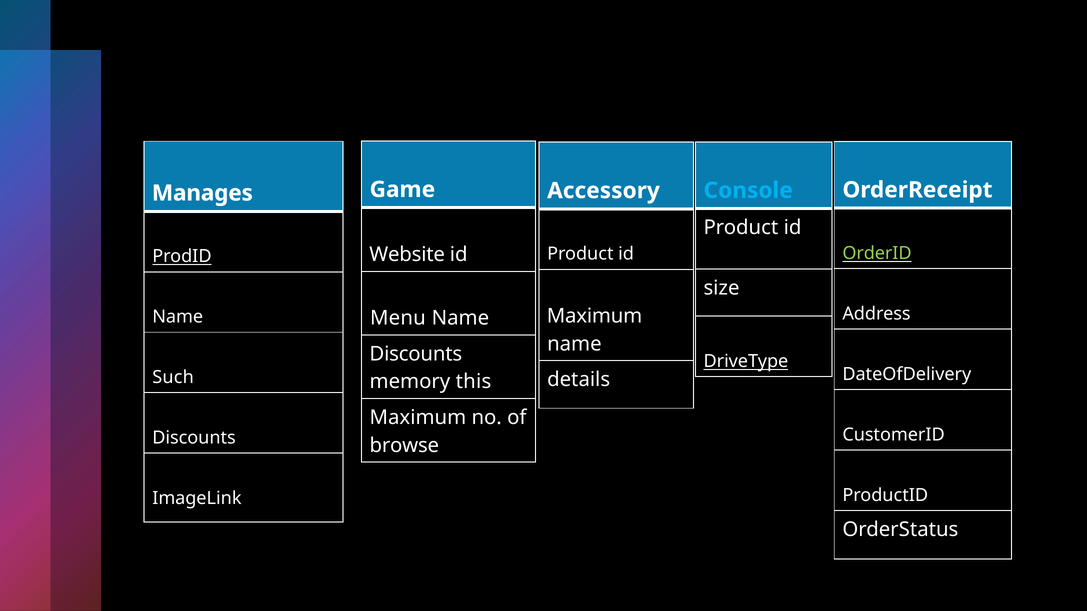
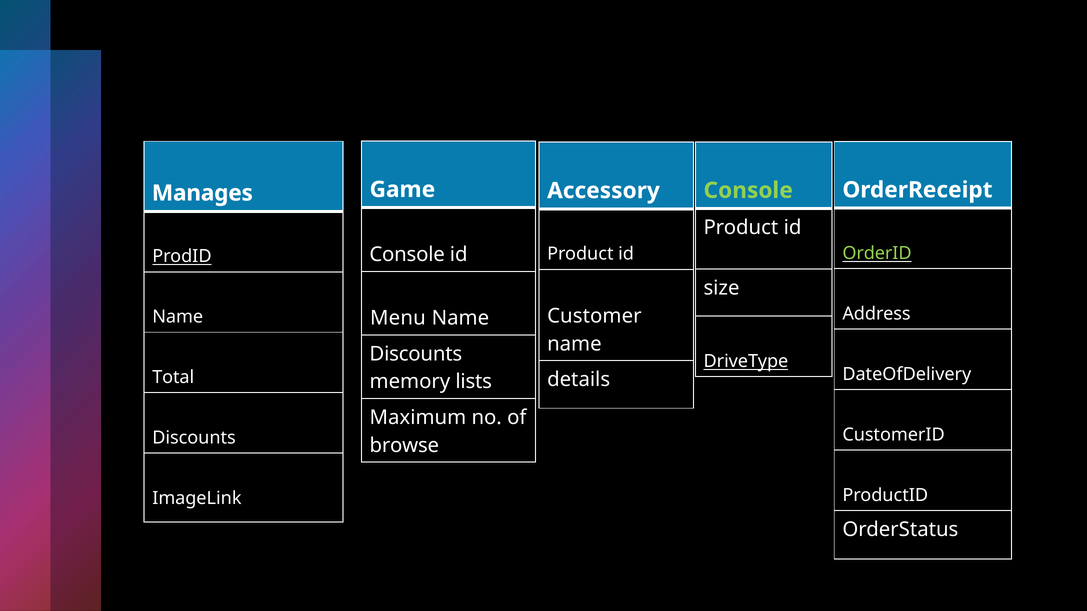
Console at (748, 191) colour: light blue -> light green
Website at (407, 255): Website -> Console
Maximum at (595, 316): Maximum -> Customer
Such: Such -> Total
this: this -> lists
